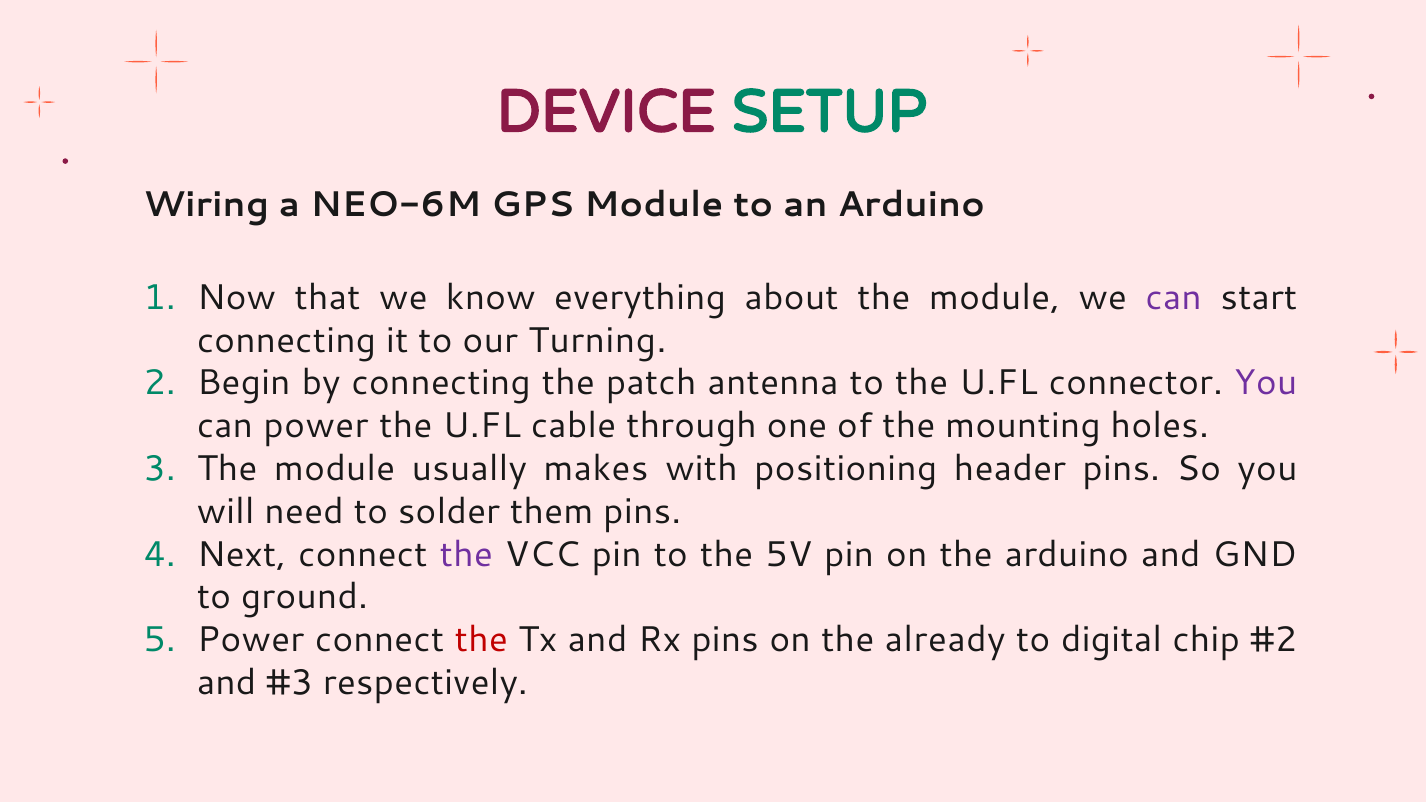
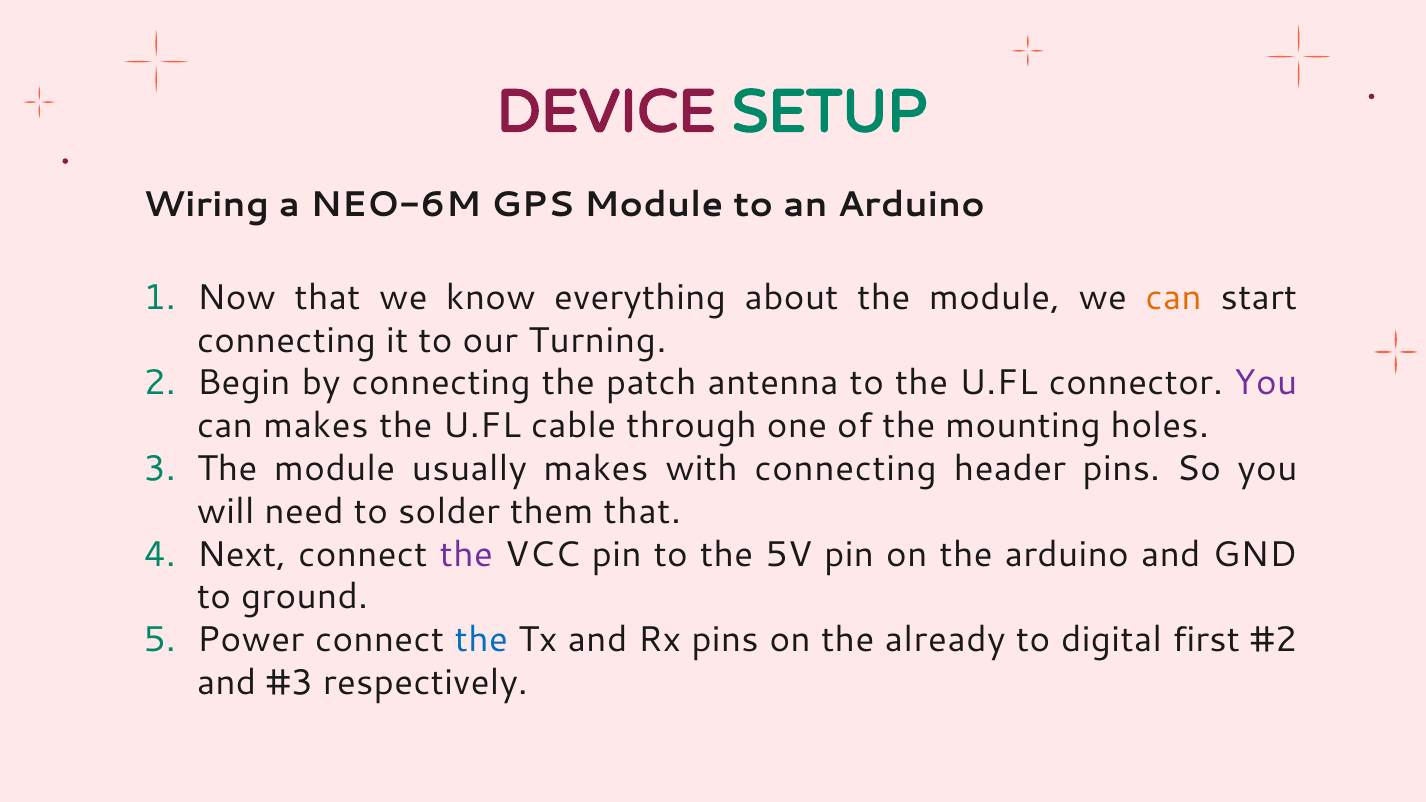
can at (1174, 298) colour: purple -> orange
can power: power -> makes
with positioning: positioning -> connecting
them pins: pins -> that
the at (481, 640) colour: red -> blue
chip: chip -> first
